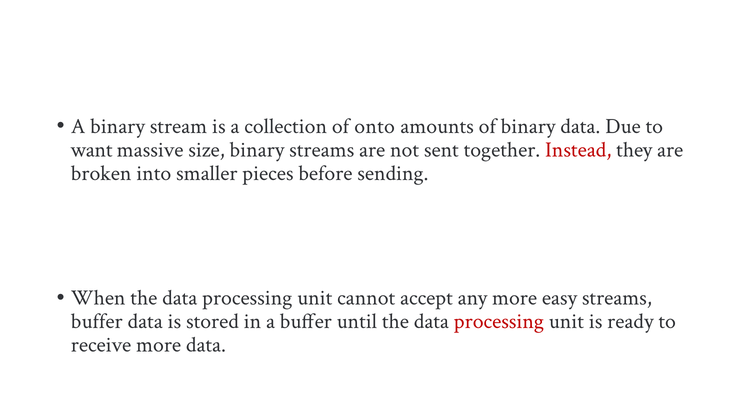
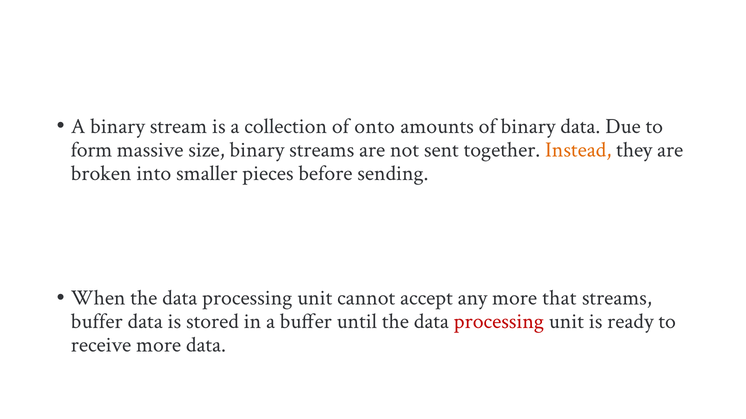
want: want -> form
Instead colour: red -> orange
easy: easy -> that
